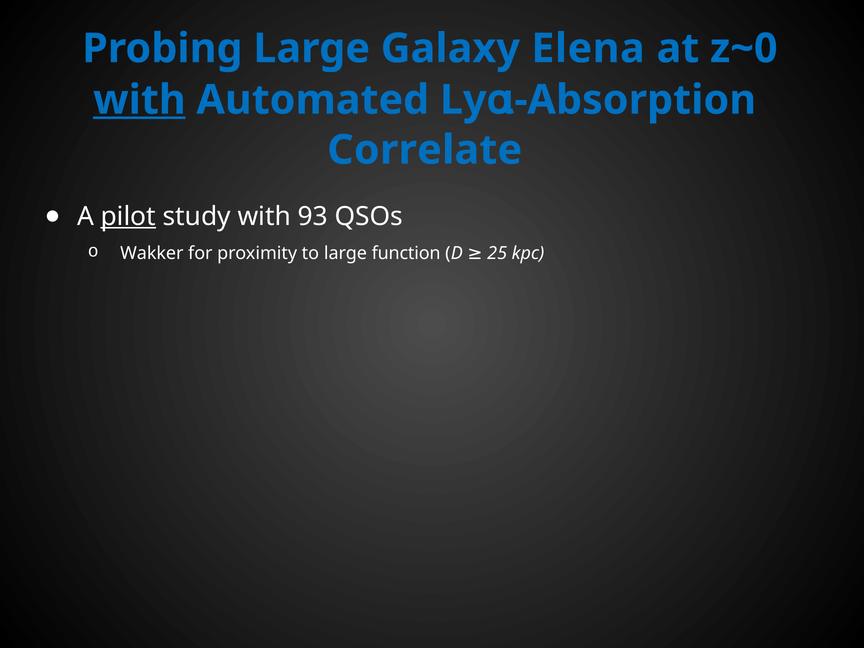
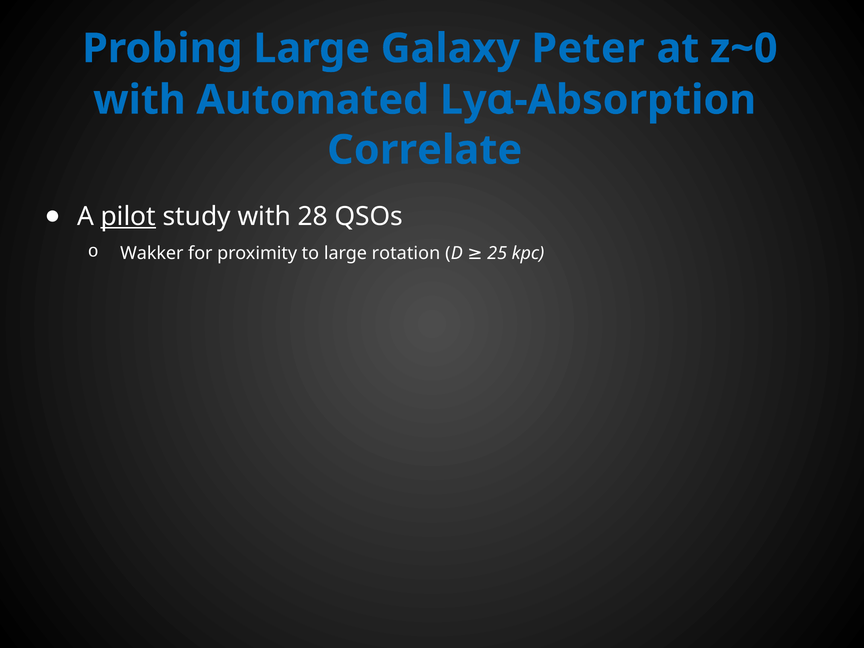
Elena: Elena -> Peter
with at (139, 100) underline: present -> none
93: 93 -> 28
function: function -> rotation
